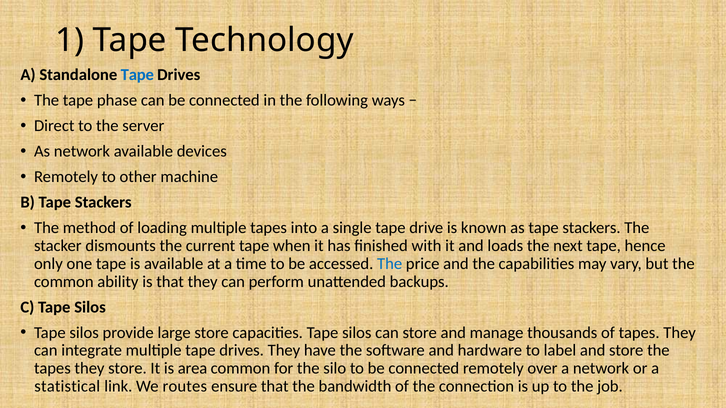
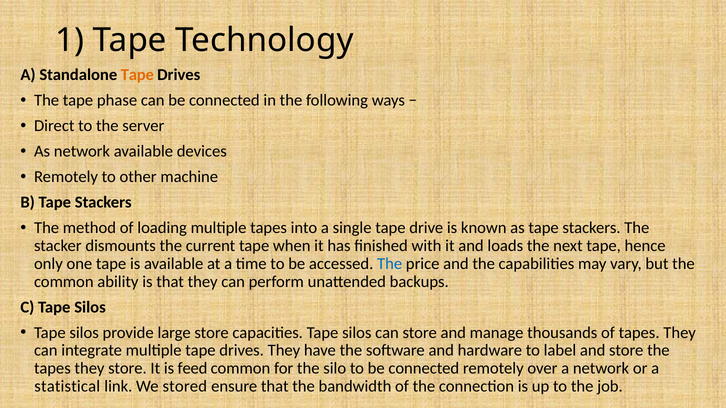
Tape at (137, 75) colour: blue -> orange
area: area -> feed
routes: routes -> stored
